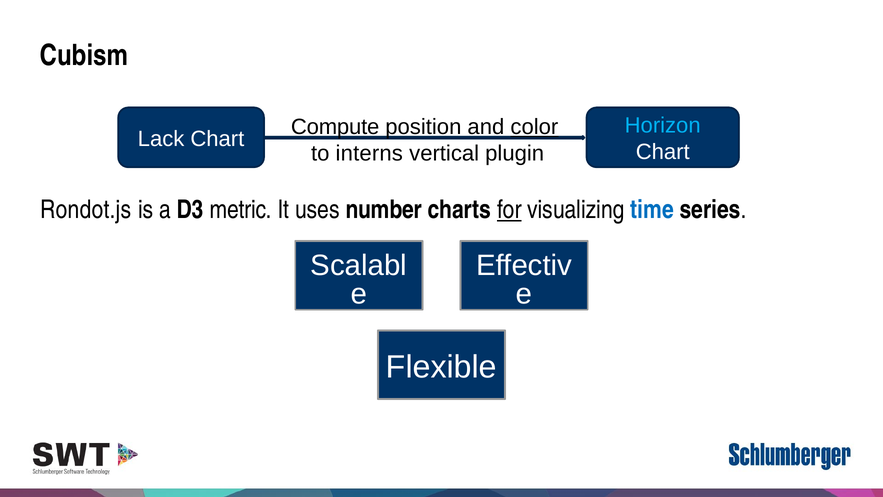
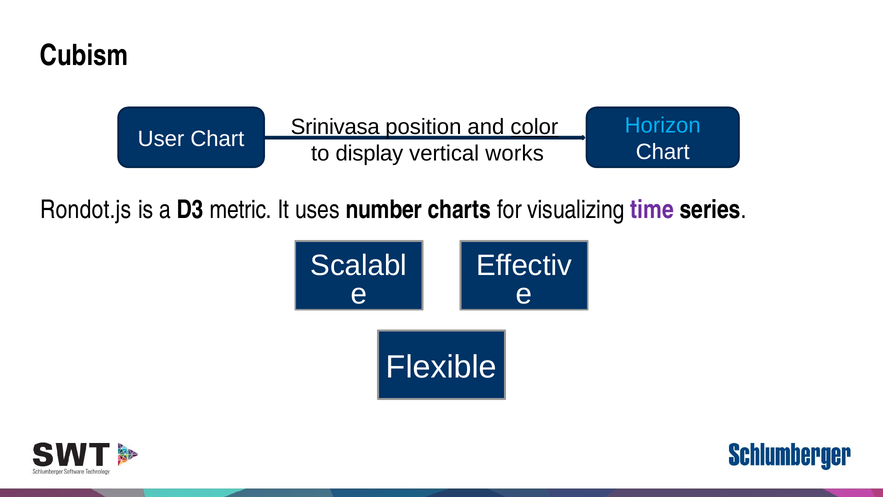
Compute: Compute -> Srinivasa
Lack: Lack -> User
interns: interns -> display
plugin: plugin -> works
for underline: present -> none
time colour: blue -> purple
